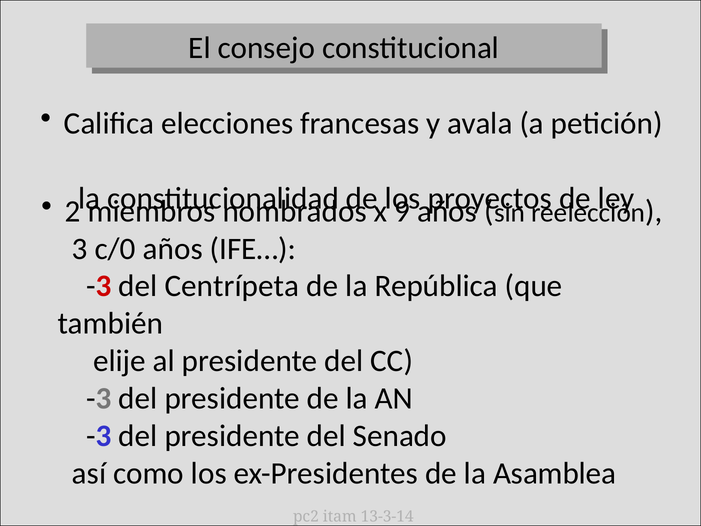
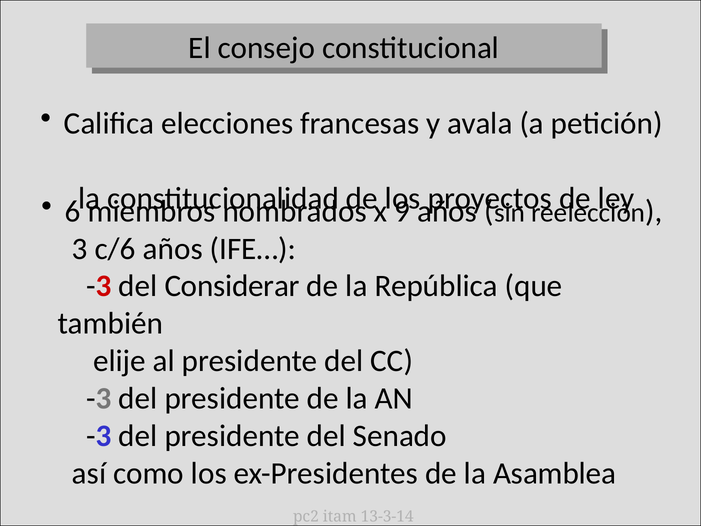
2: 2 -> 6
c/0: c/0 -> c/6
Centrípeta: Centrípeta -> Considerar
